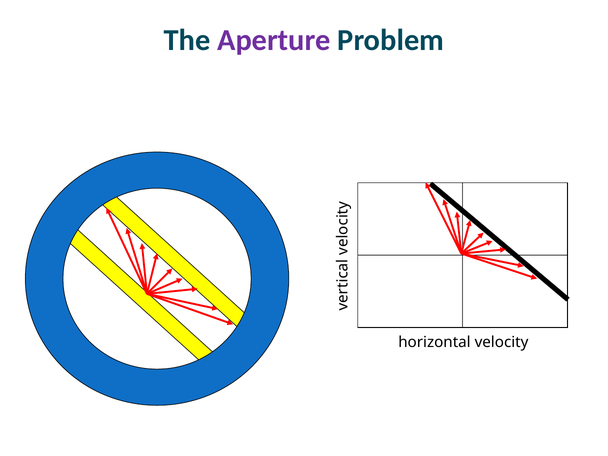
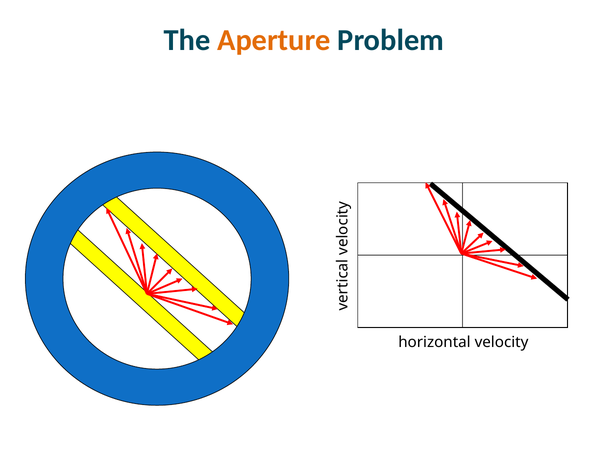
Aperture colour: purple -> orange
